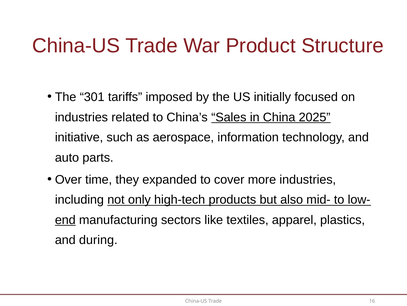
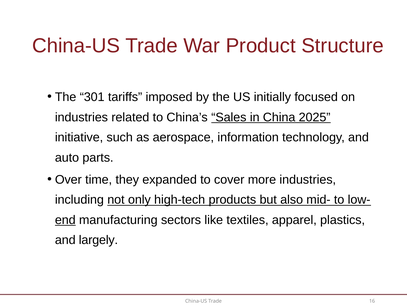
during: during -> largely
